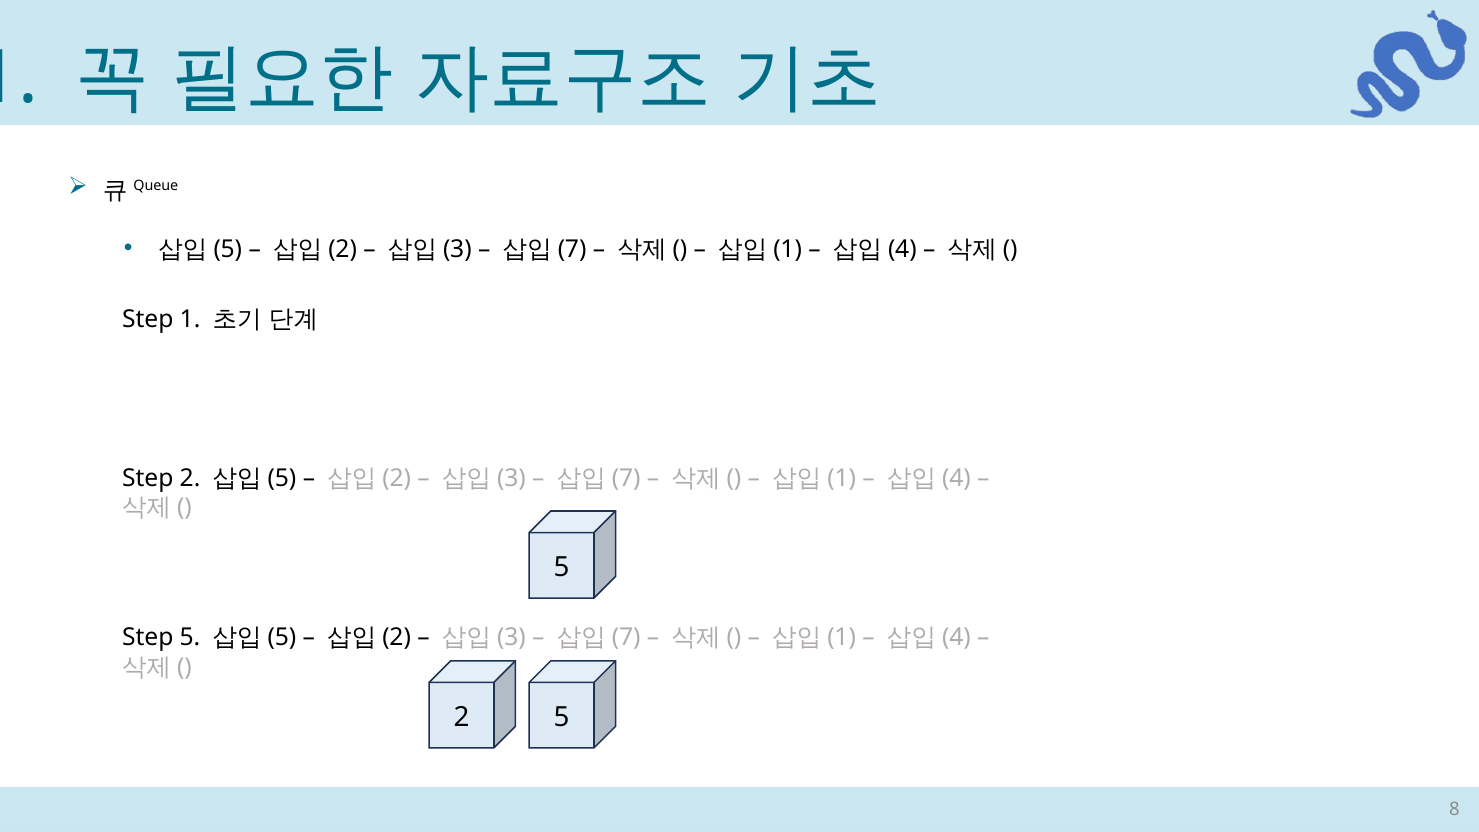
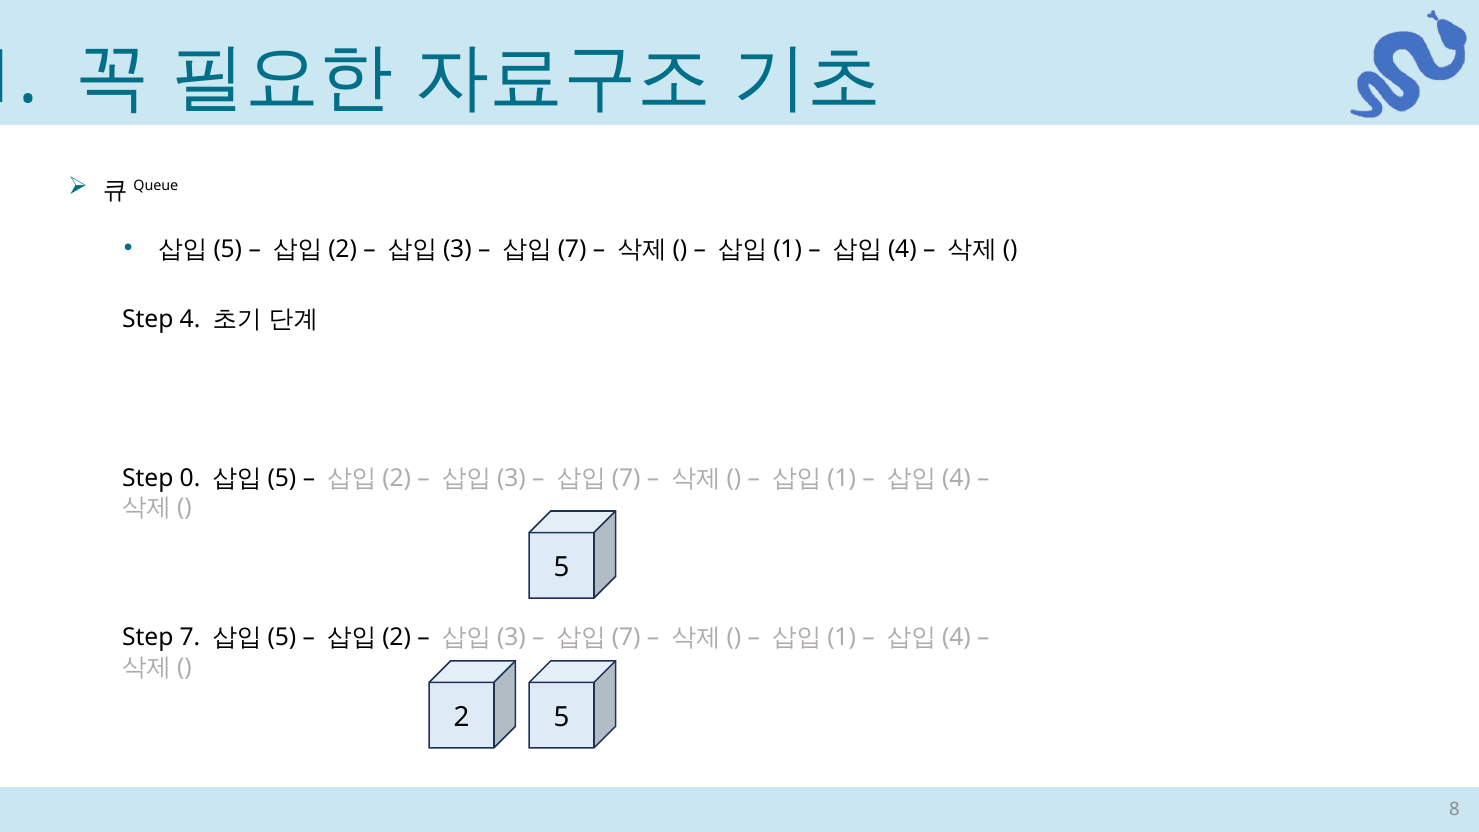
Step 1: 1 -> 4
Step 2: 2 -> 0
Step 5: 5 -> 7
